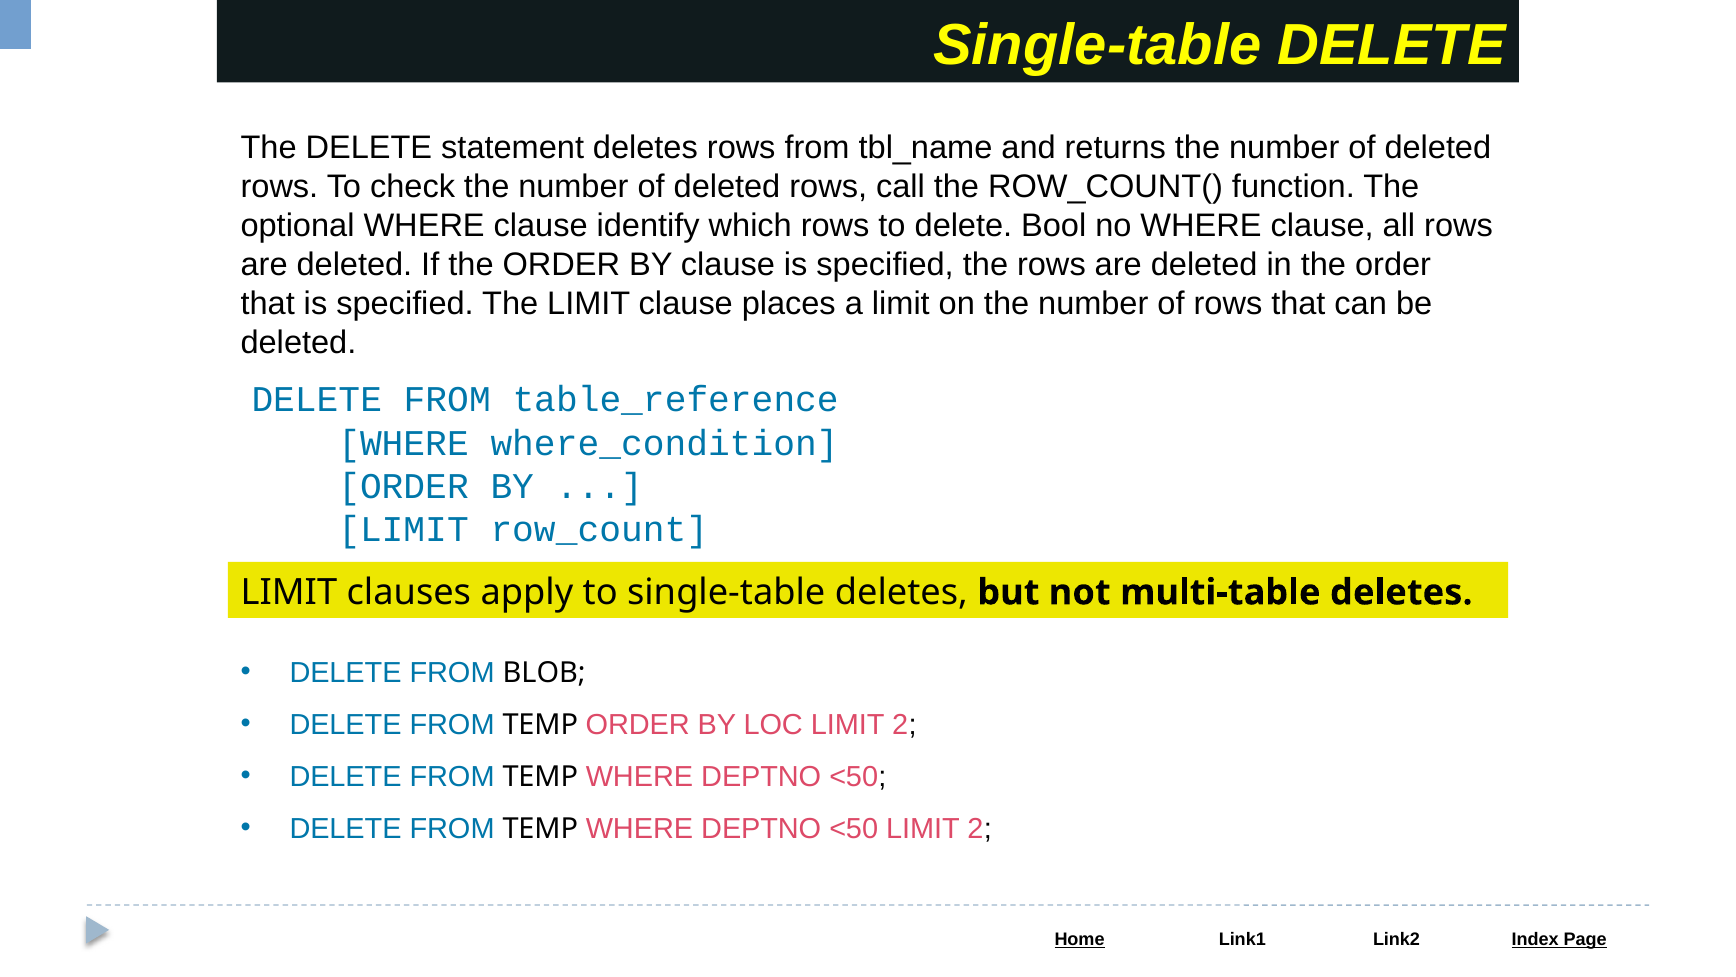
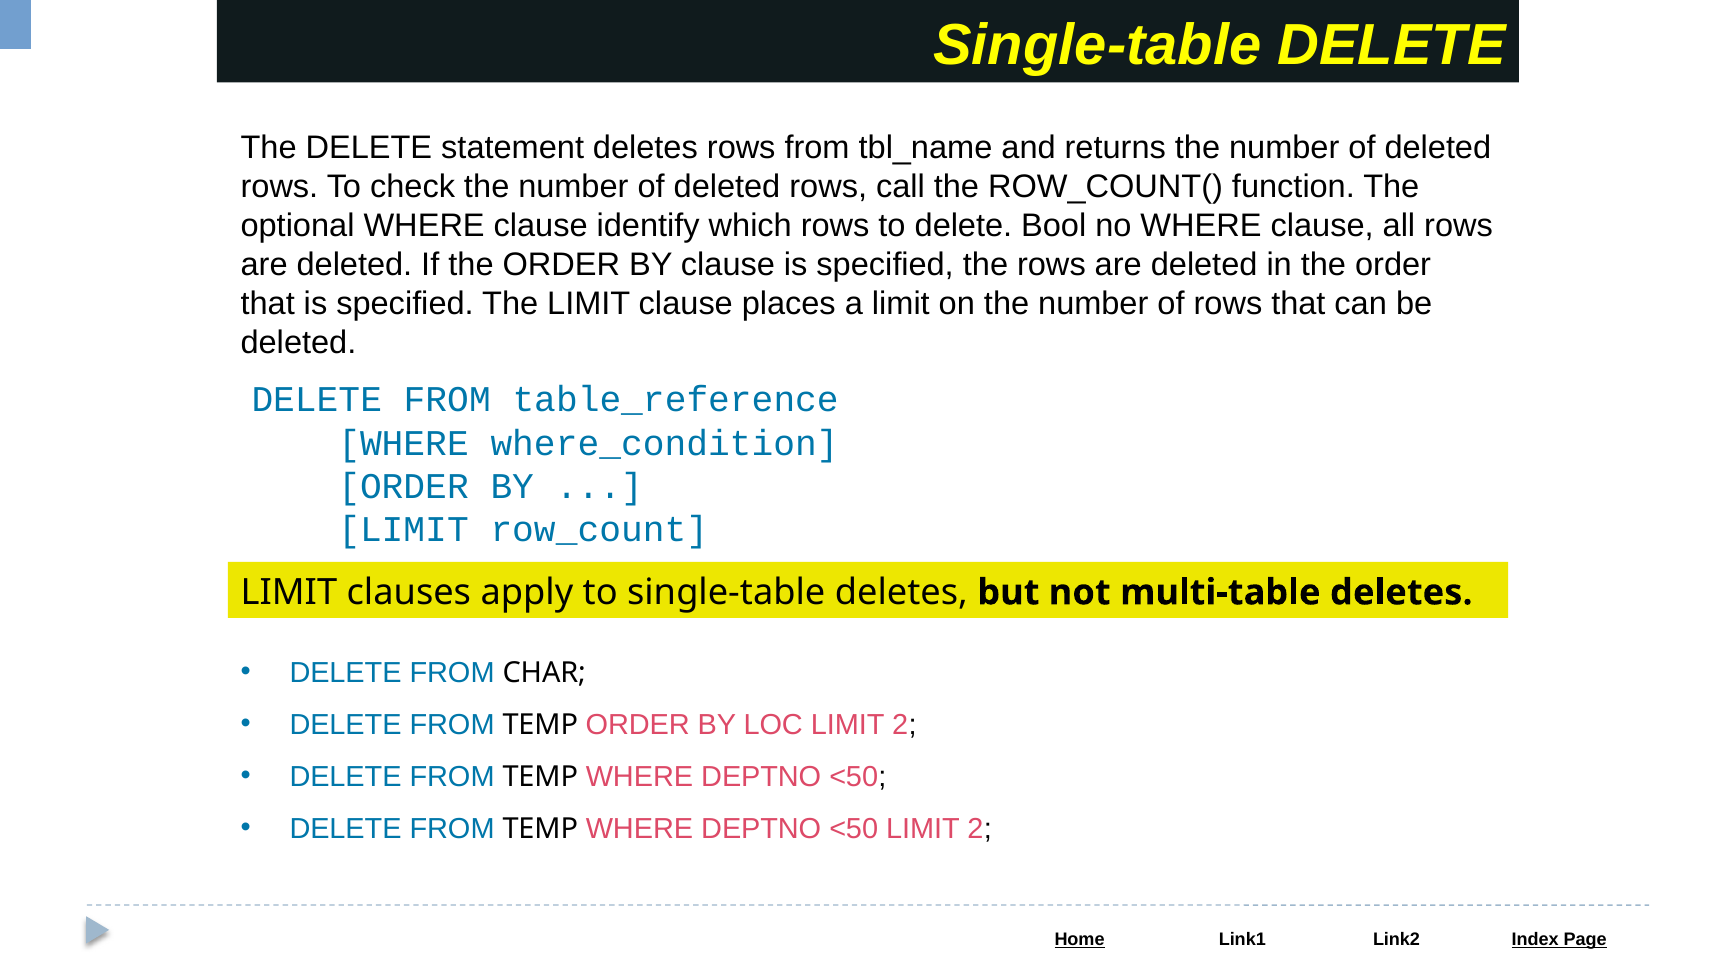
BLOB: BLOB -> CHAR
